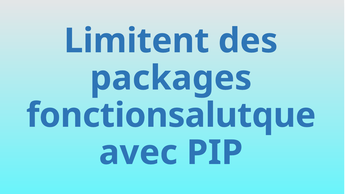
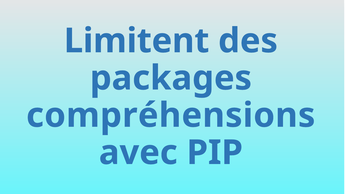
fonctionsalutque: fonctionsalutque -> compréhensions
